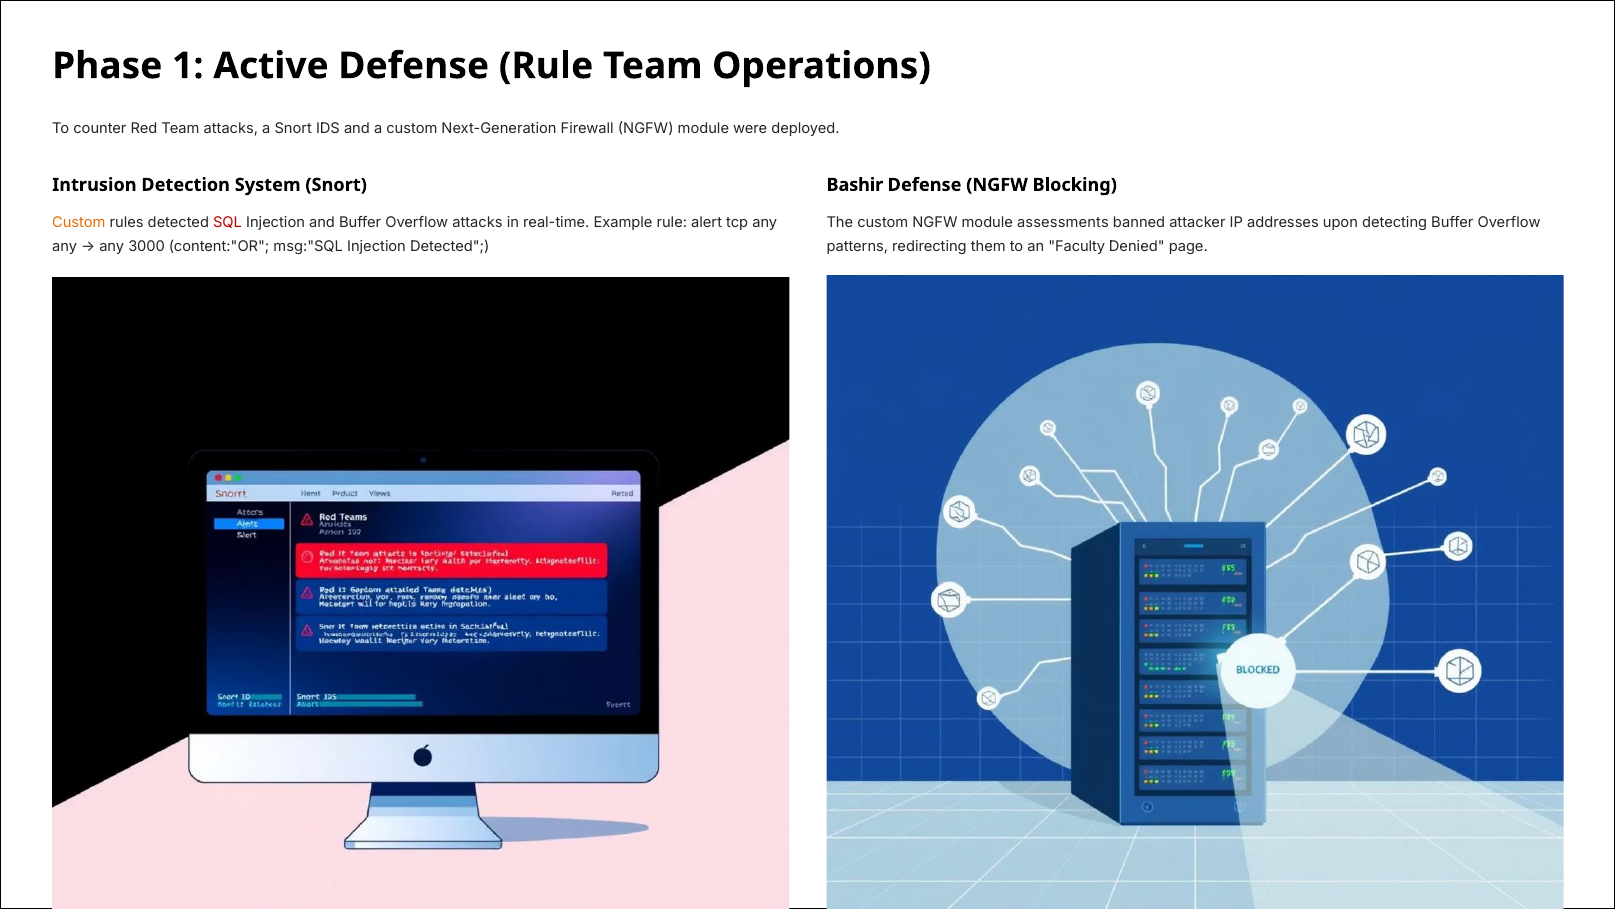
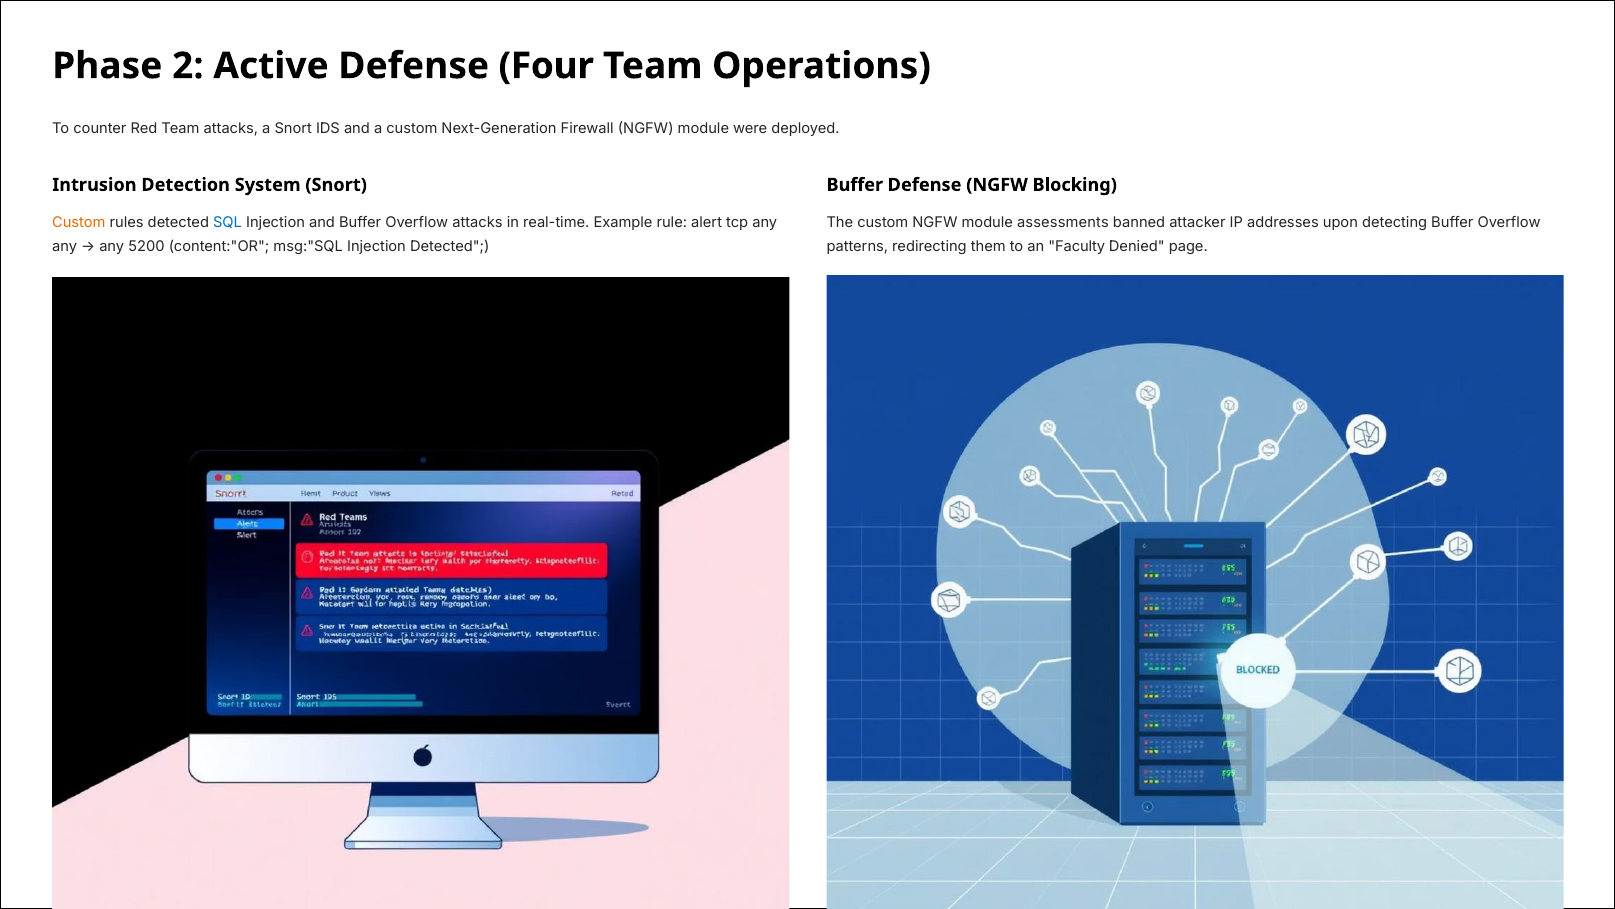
1: 1 -> 2
Defense Rule: Rule -> Four
Bashir at (855, 185): Bashir -> Buffer
SQL colour: red -> blue
3000: 3000 -> 5200
